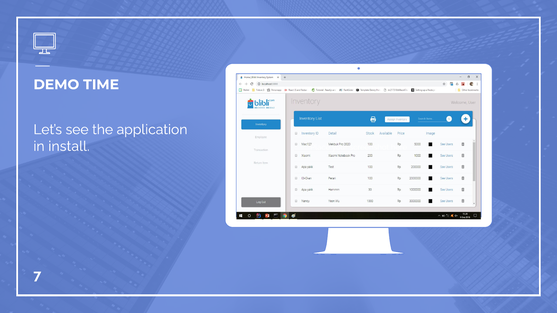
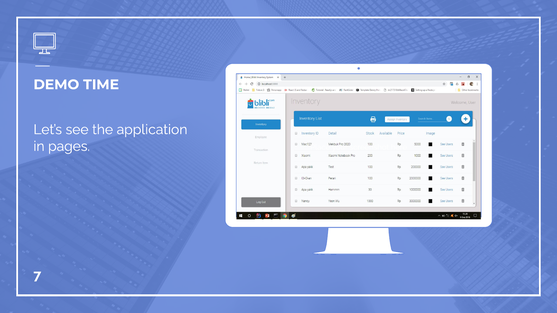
install: install -> pages
